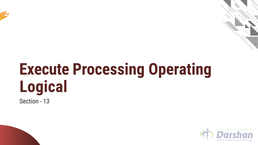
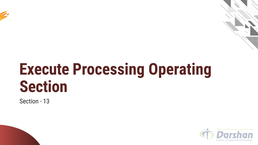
Logical at (43, 87): Logical -> Section
